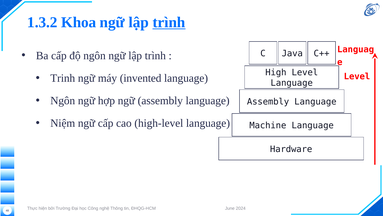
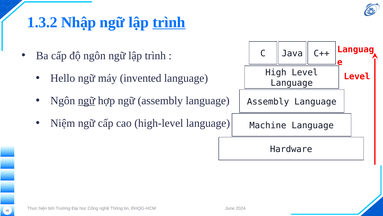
Khoa: Khoa -> Nhập
Trinh: Trinh -> Hello
ngữ at (87, 100) underline: none -> present
